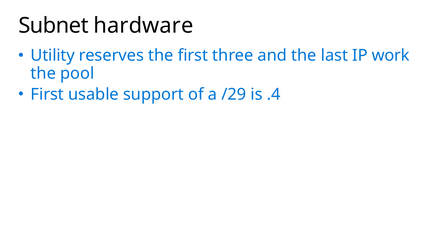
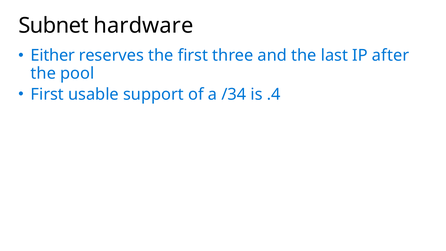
Utility: Utility -> Either
work: work -> after
/29: /29 -> /34
